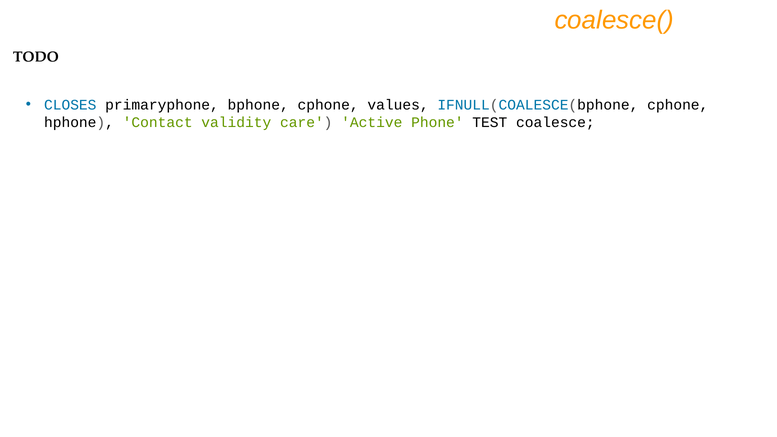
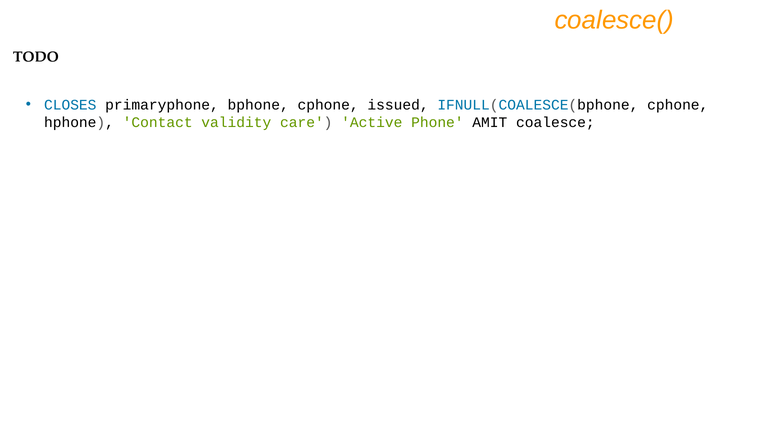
values: values -> issued
TEST: TEST -> AMIT
